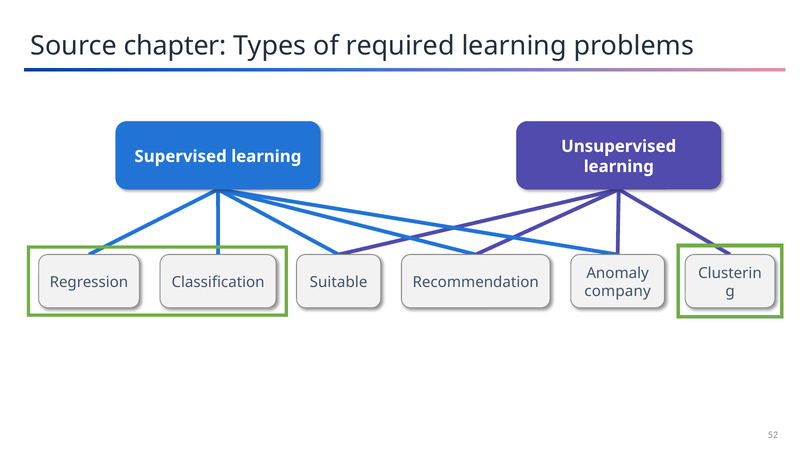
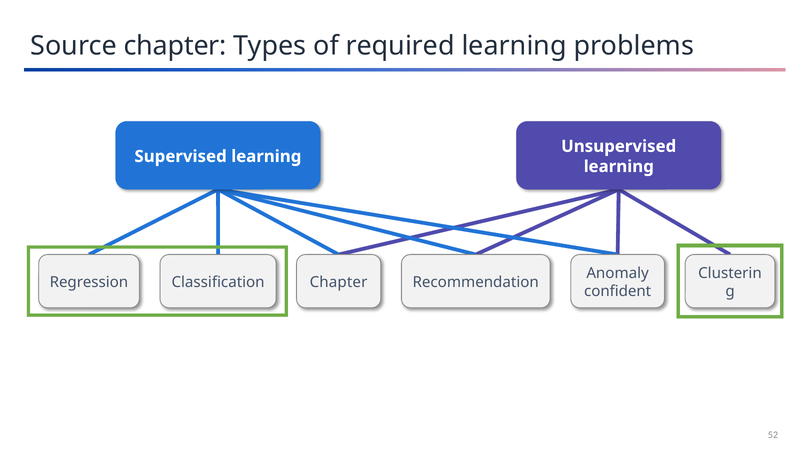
Suitable at (339, 283): Suitable -> Chapter
company: company -> confident
